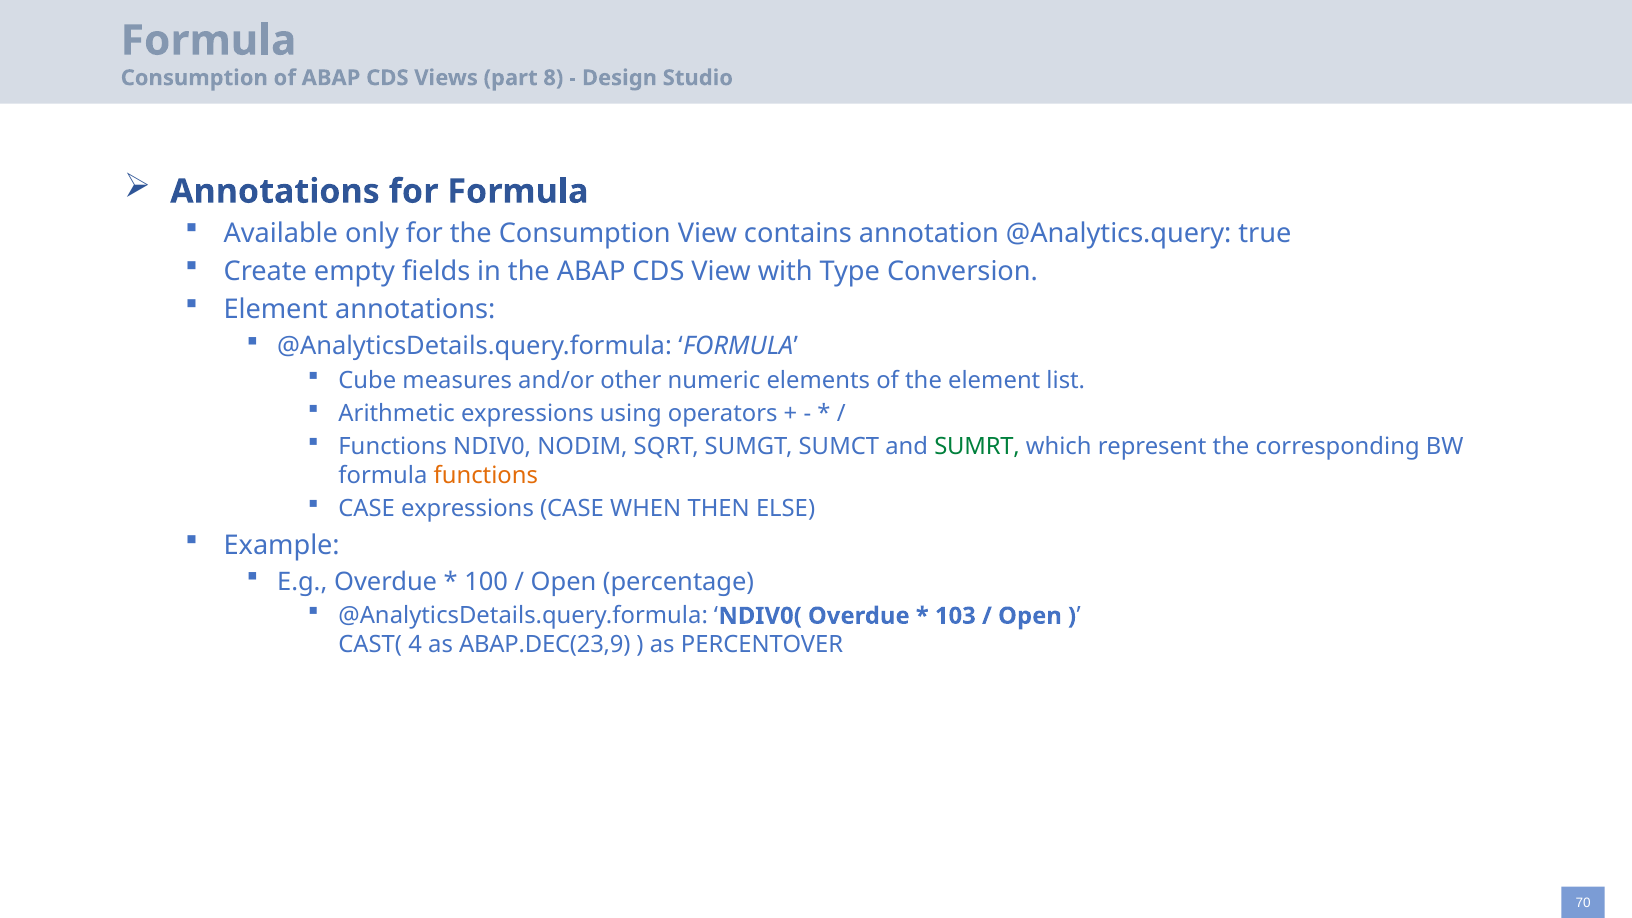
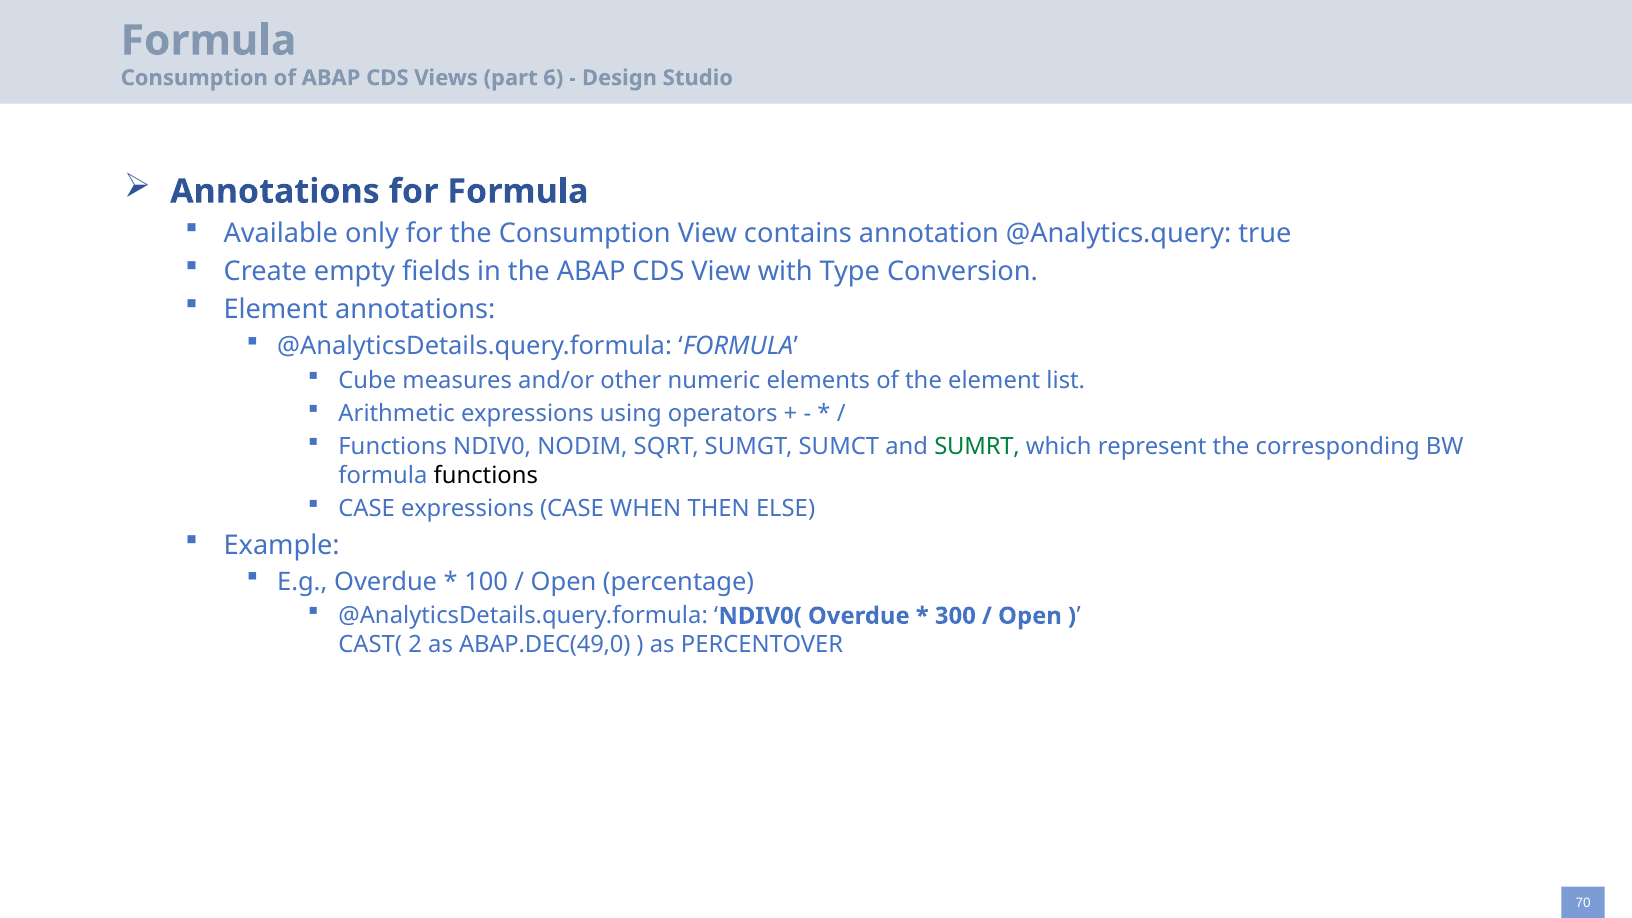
8: 8 -> 6
functions at (486, 475) colour: orange -> black
103: 103 -> 300
4: 4 -> 2
ABAP.DEC(23,9: ABAP.DEC(23,9 -> ABAP.DEC(49,0
